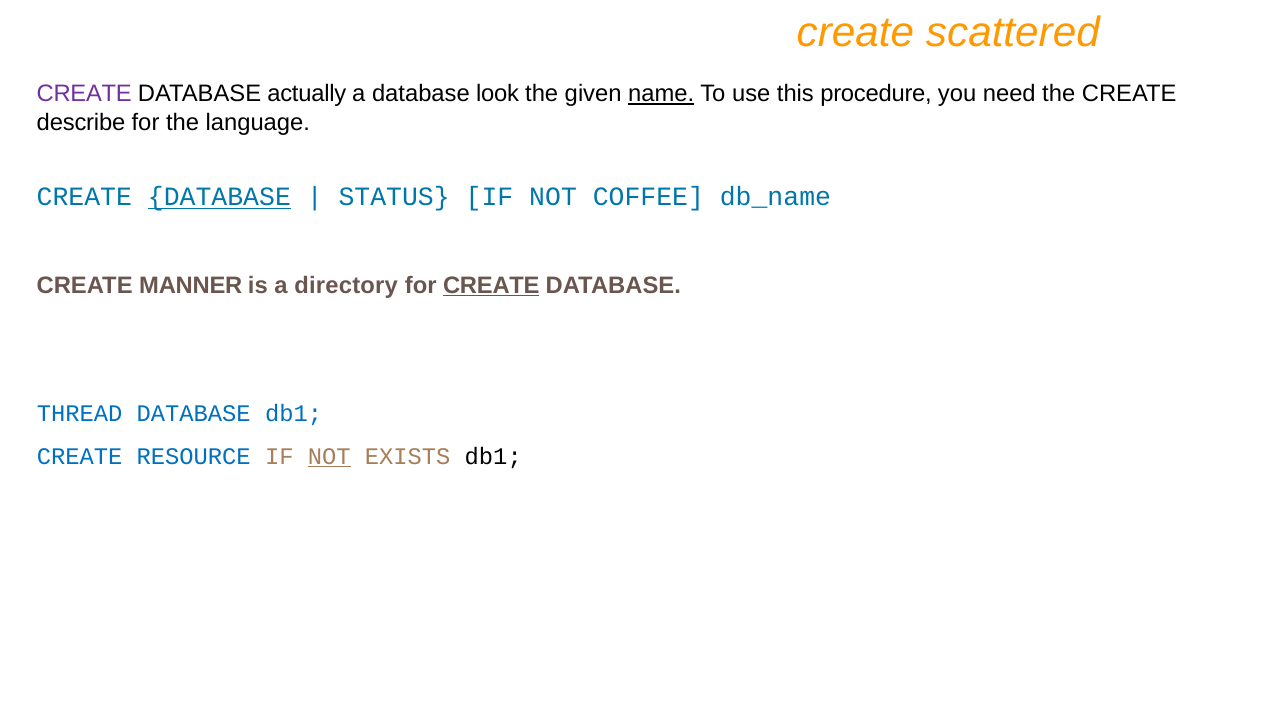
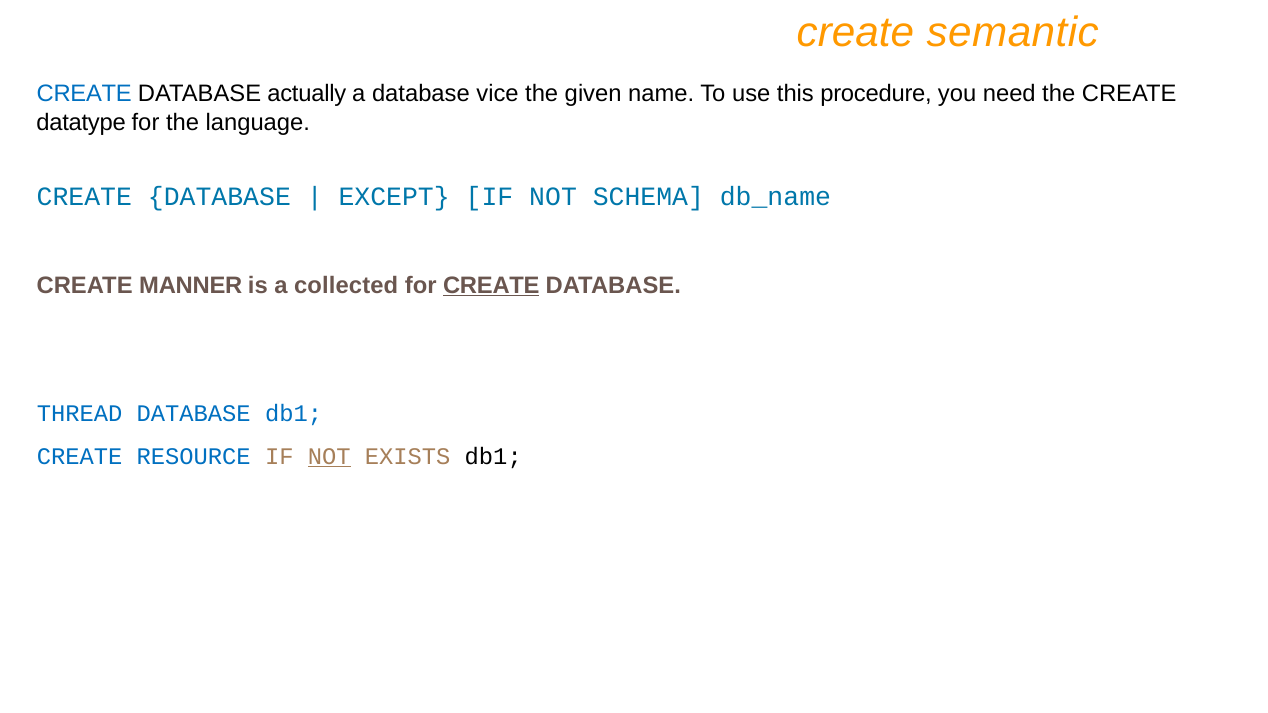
scattered: scattered -> semantic
CREATE at (84, 94) colour: purple -> blue
look: look -> vice
name underline: present -> none
describe: describe -> datatype
DATABASE at (219, 197) underline: present -> none
STATUS: STATUS -> EXCEPT
COFFEE: COFFEE -> SCHEMA
directory: directory -> collected
